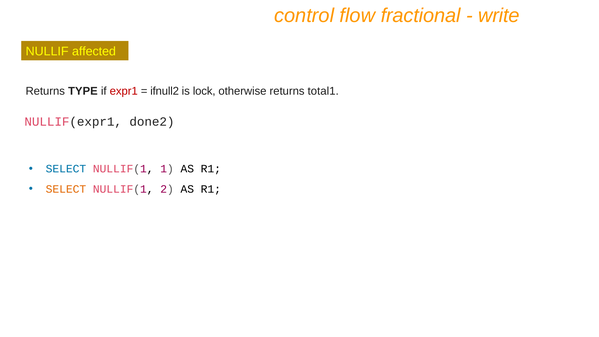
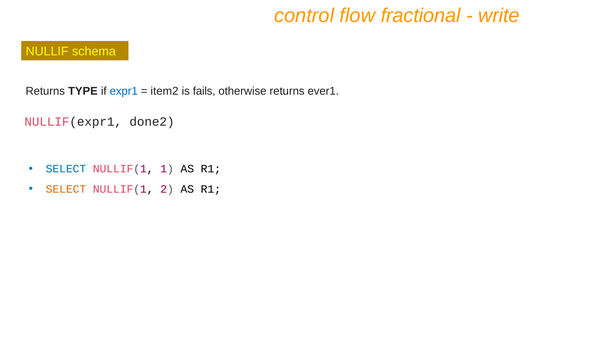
affected: affected -> schema
expr1 colour: red -> blue
ifnull2: ifnull2 -> item2
lock: lock -> fails
total1: total1 -> ever1
